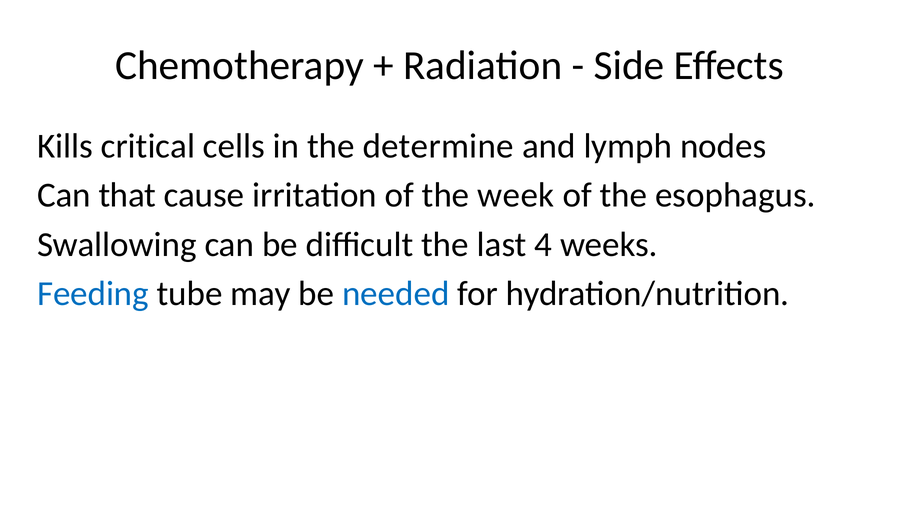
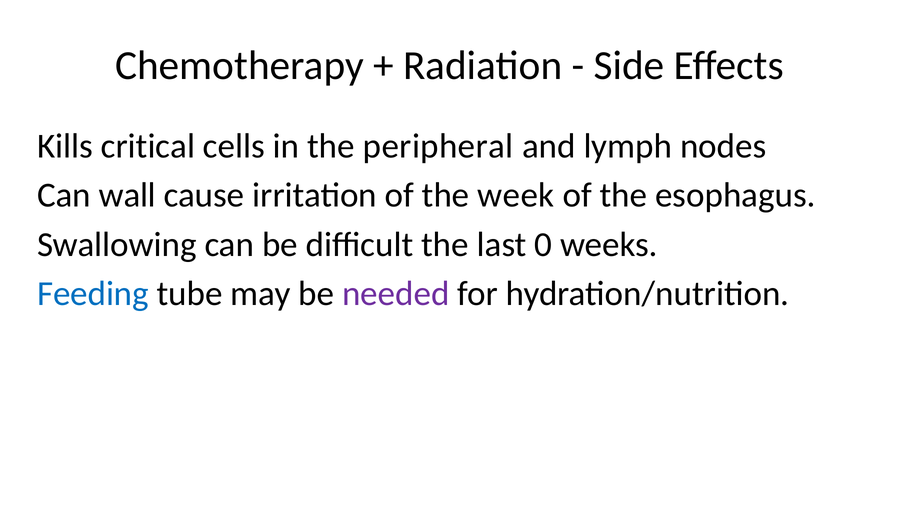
determine: determine -> peripheral
that: that -> wall
4: 4 -> 0
needed colour: blue -> purple
